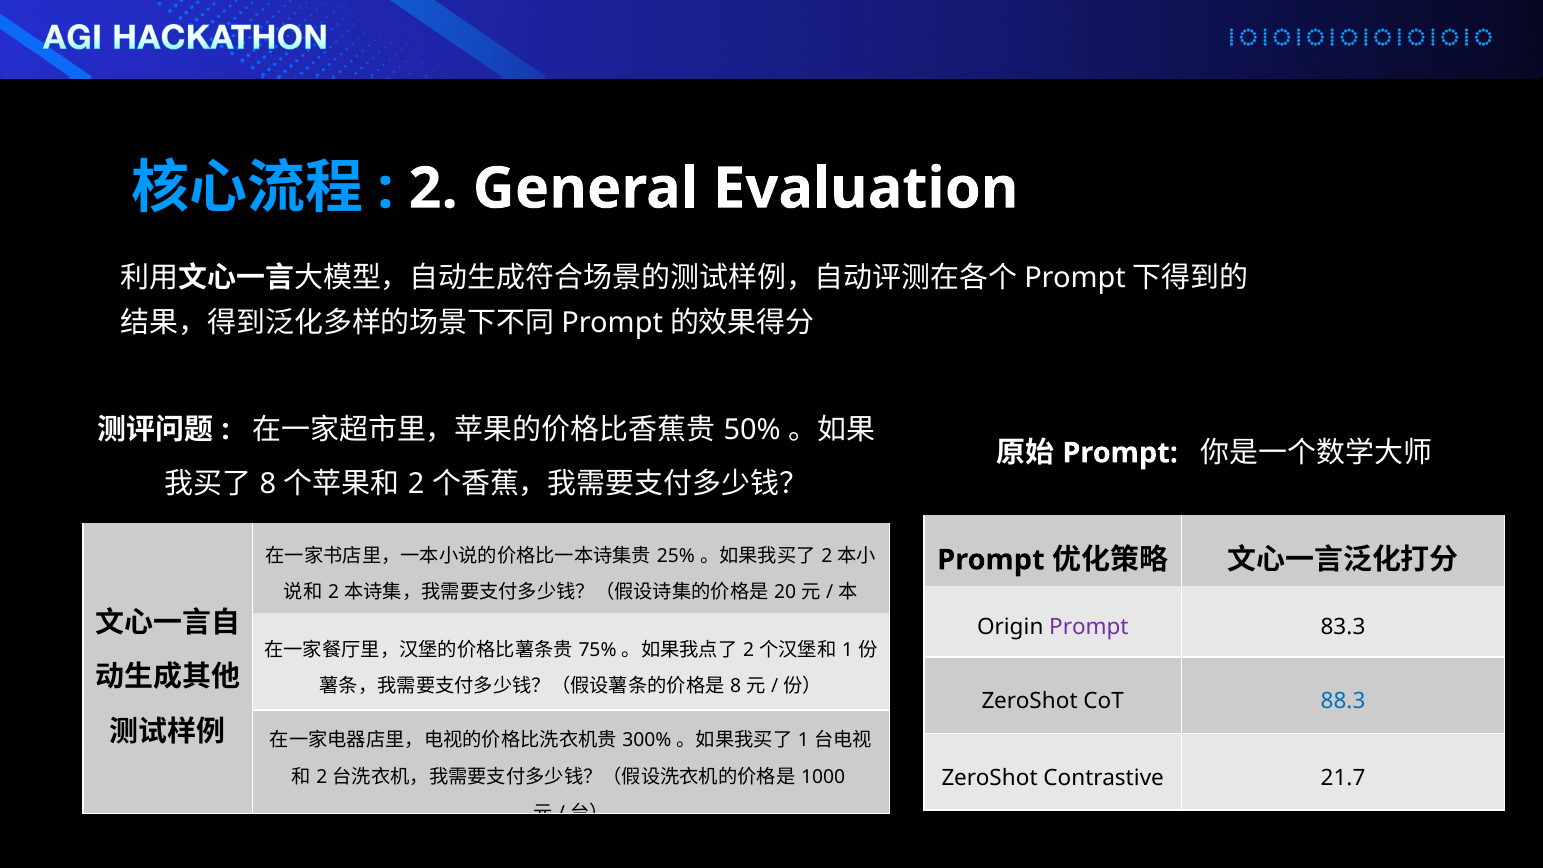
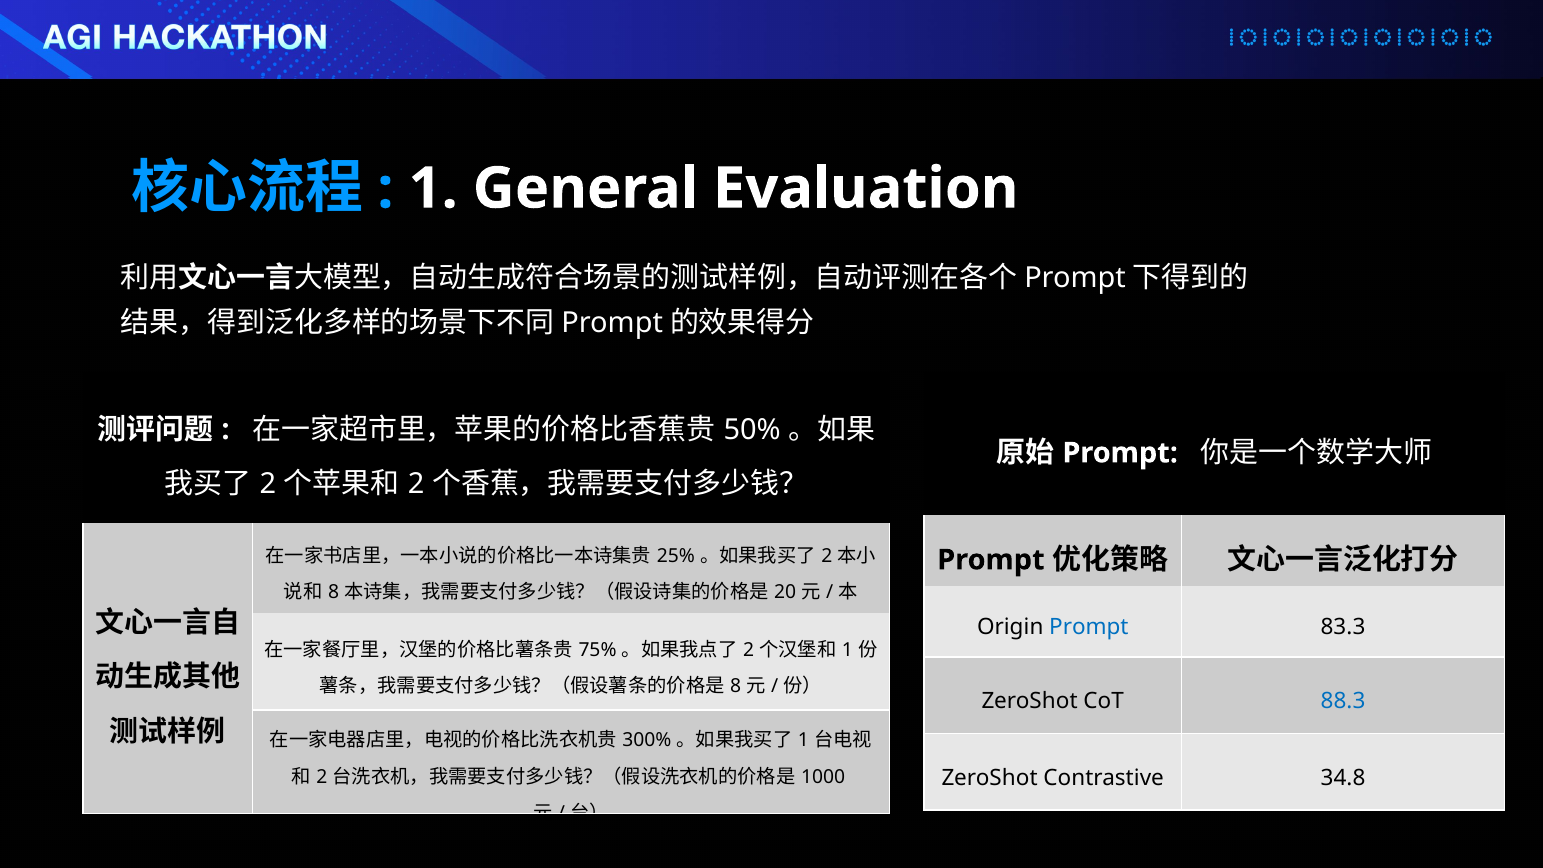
2 at (433, 189): 2 -> 1
8 at (268, 484): 8 -> 2
2 at (334, 592): 2 -> 8
Prompt at (1089, 627) colour: purple -> blue
21.7: 21.7 -> 34.8
